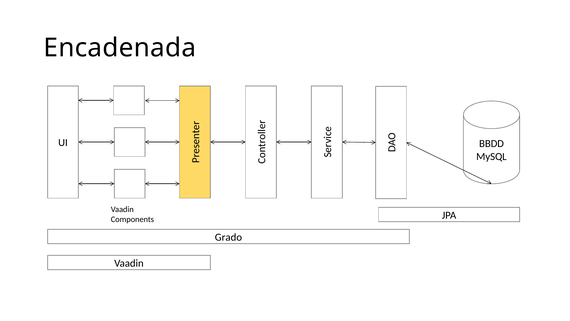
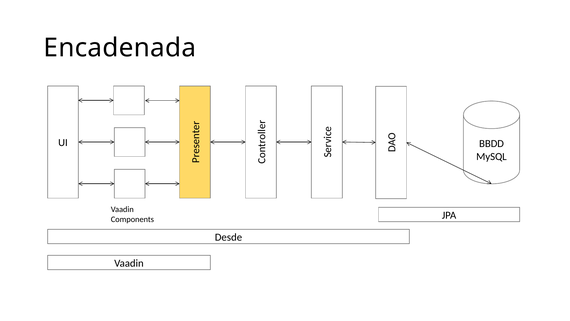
Grado: Grado -> Desde
